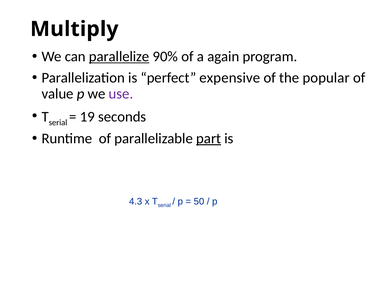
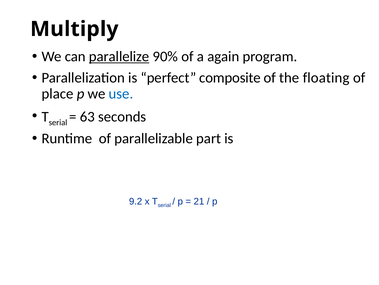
expensive: expensive -> composite
popular: popular -> floating
value: value -> place
use colour: purple -> blue
19: 19 -> 63
part underline: present -> none
4.3: 4.3 -> 9.2
50: 50 -> 21
